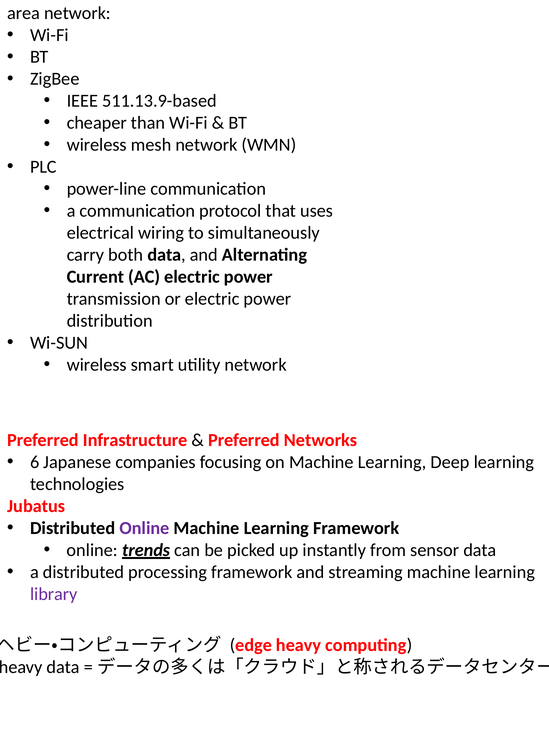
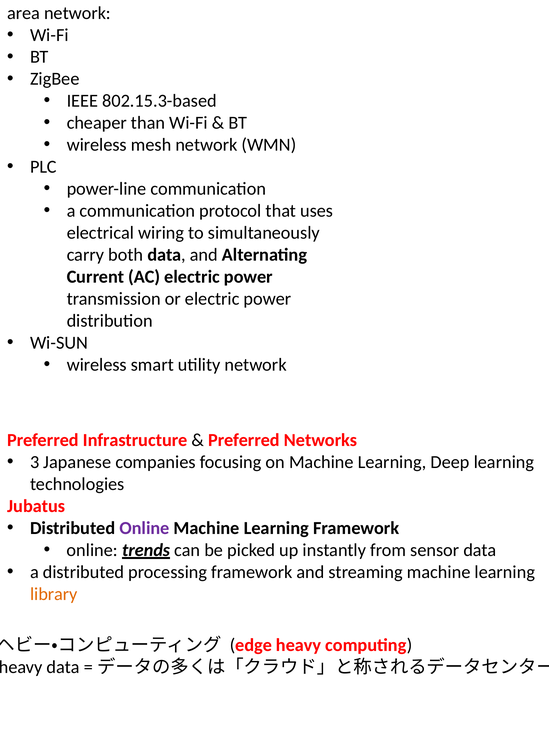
511.13.9-based: 511.13.9-based -> 802.15.3-based
6: 6 -> 3
library colour: purple -> orange
